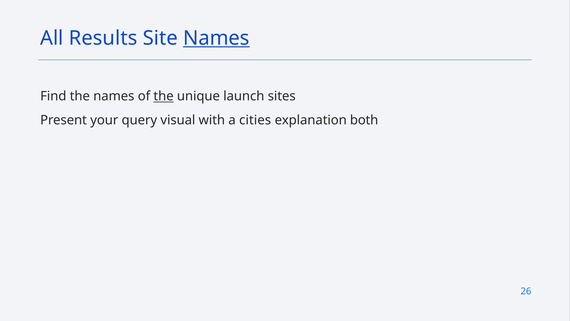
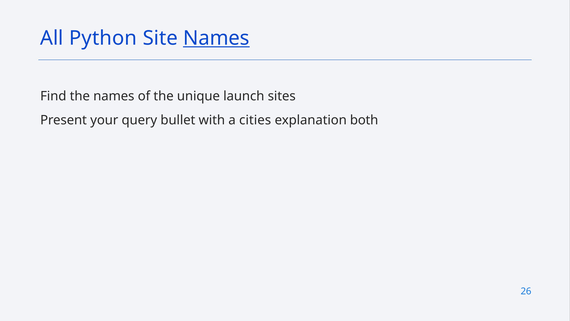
Results: Results -> Python
the at (164, 96) underline: present -> none
visual: visual -> bullet
